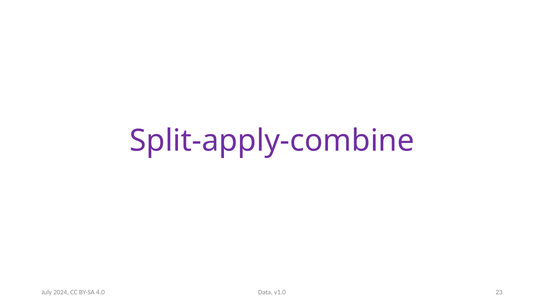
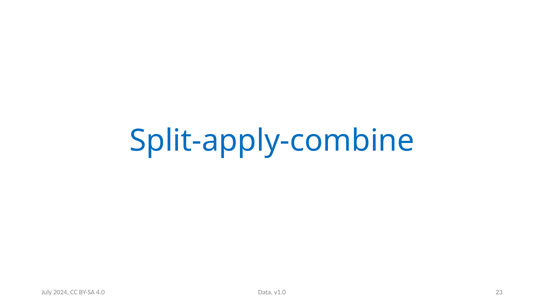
Split-apply-combine colour: purple -> blue
